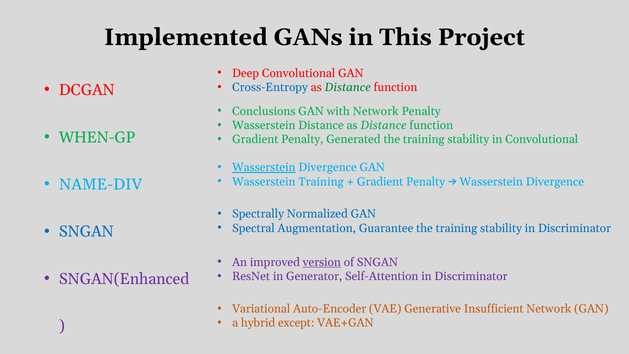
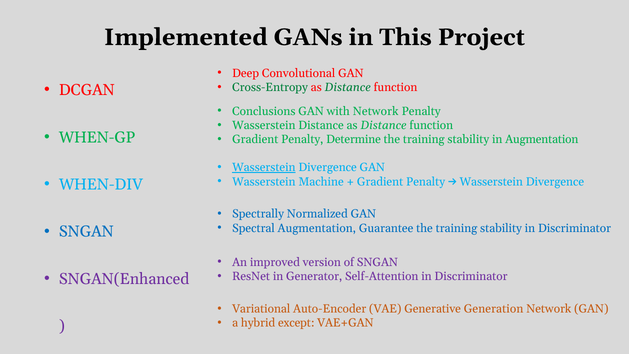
Cross-Entropy colour: blue -> green
Generated: Generated -> Determine
in Convolutional: Convolutional -> Augmentation
Wasserstein Training: Training -> Machine
NAME-DIV: NAME-DIV -> WHEN-DIV
version underline: present -> none
Insufficient: Insufficient -> Generation
